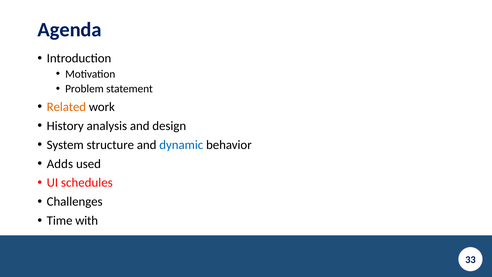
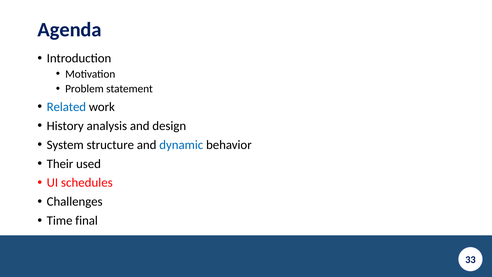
Related colour: orange -> blue
Adds: Adds -> Their
with: with -> final
